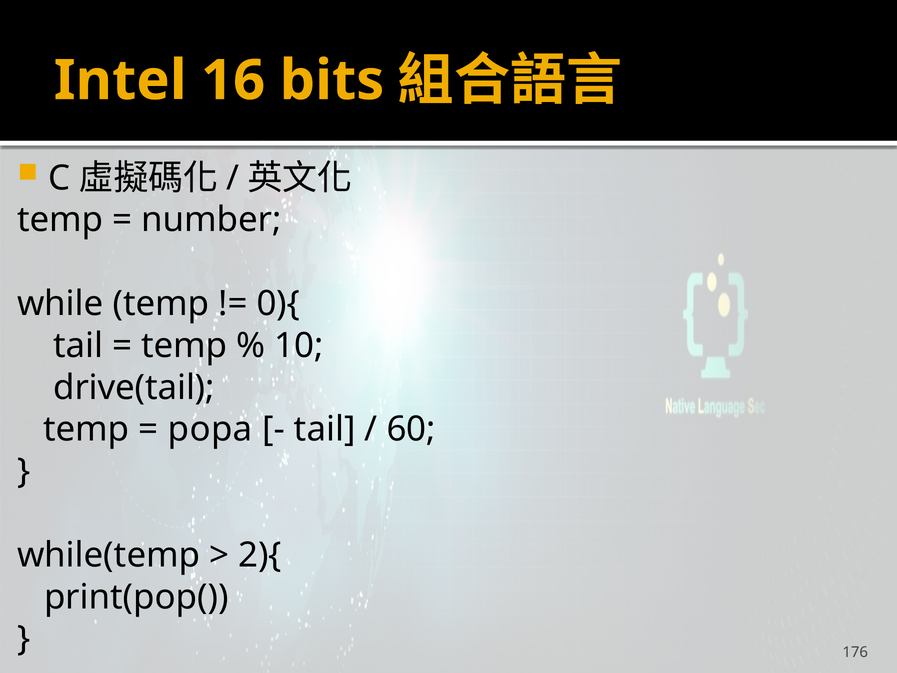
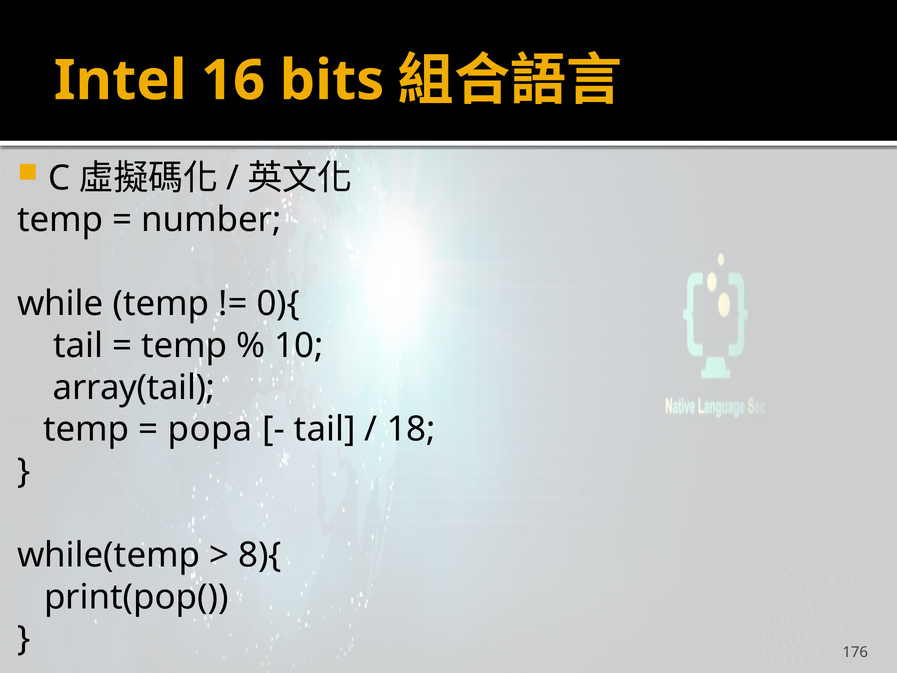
drive(tail: drive(tail -> array(tail
60: 60 -> 18
2){: 2){ -> 8){
